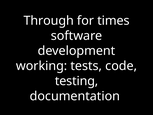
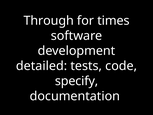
working: working -> detailed
testing: testing -> specify
